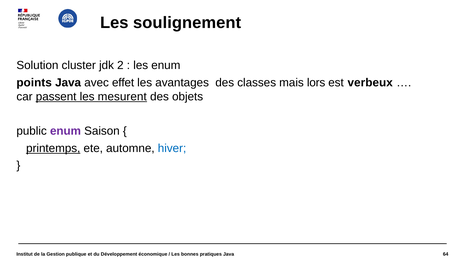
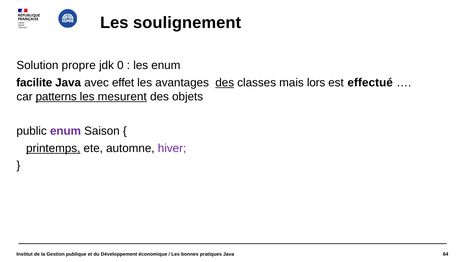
cluster: cluster -> propre
2: 2 -> 0
points: points -> facilite
des at (225, 83) underline: none -> present
verbeux: verbeux -> effectué
passent: passent -> patterns
hiver colour: blue -> purple
